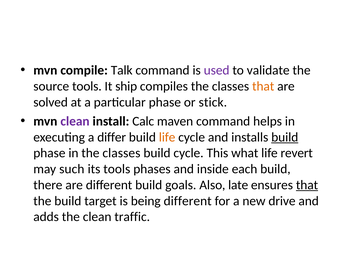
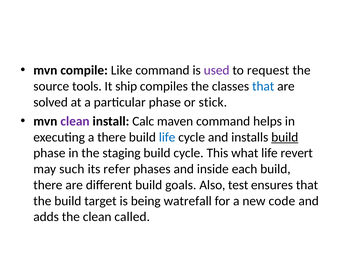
Talk: Talk -> Like
validate: validate -> request
that at (263, 86) colour: orange -> blue
a differ: differ -> there
life at (167, 137) colour: orange -> blue
in the classes: classes -> staging
its tools: tools -> refer
late: late -> test
that at (307, 185) underline: present -> none
being different: different -> watrefall
drive: drive -> code
traffic: traffic -> called
